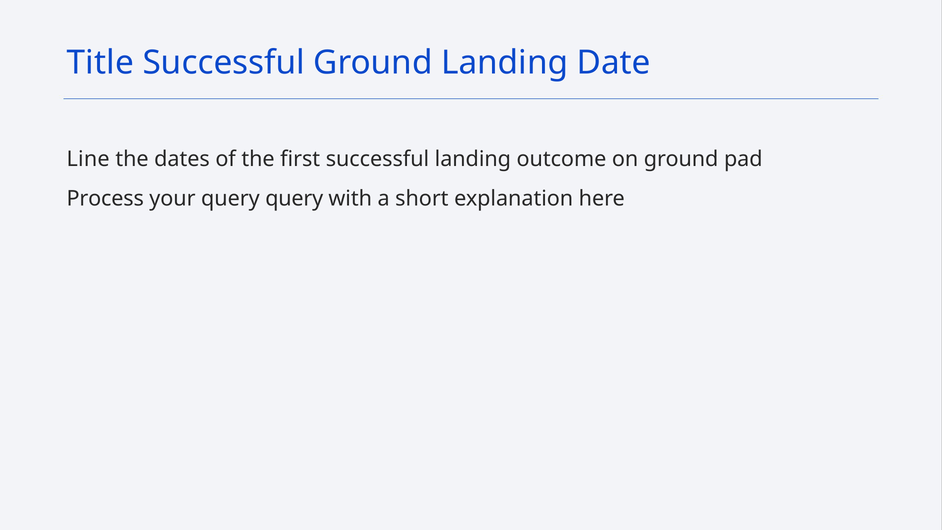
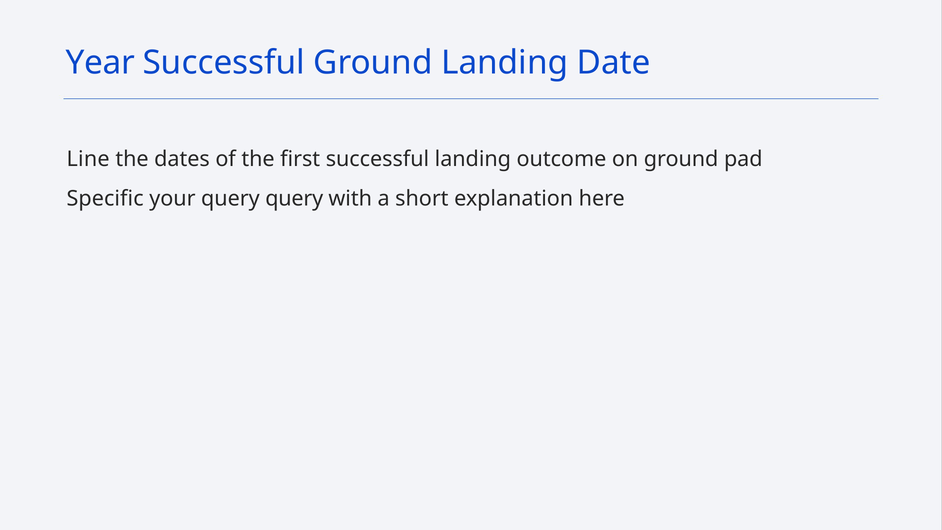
Title: Title -> Year
Process: Process -> Specific
